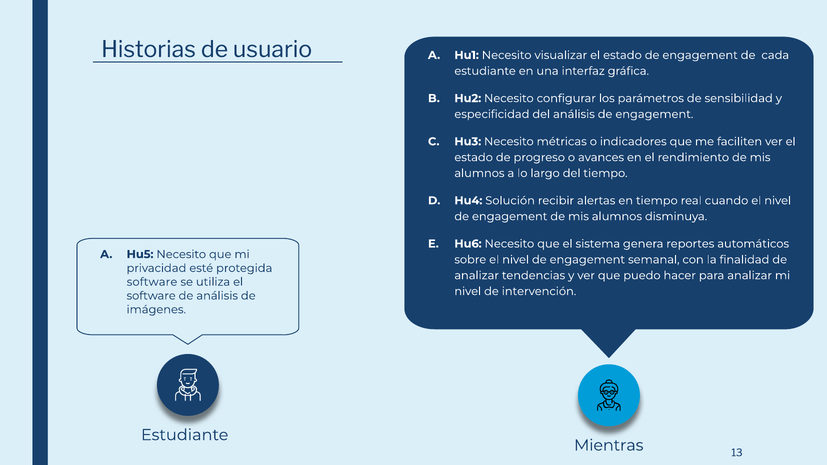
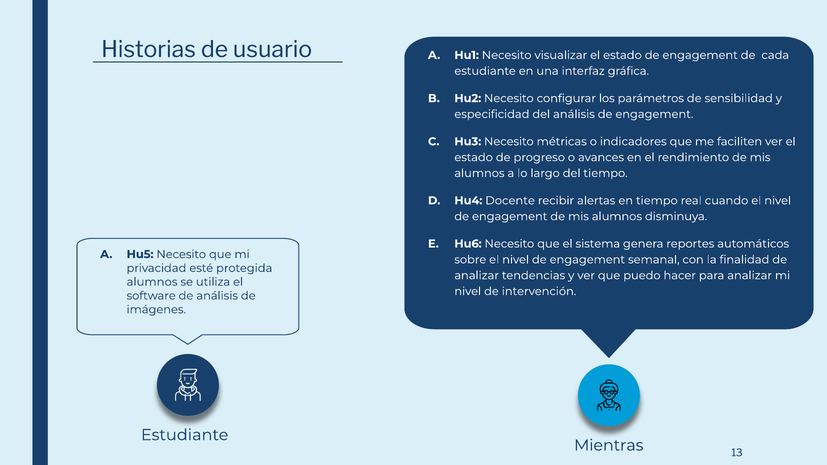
Solución: Solución -> Docente
software at (152, 282): software -> alumnos
